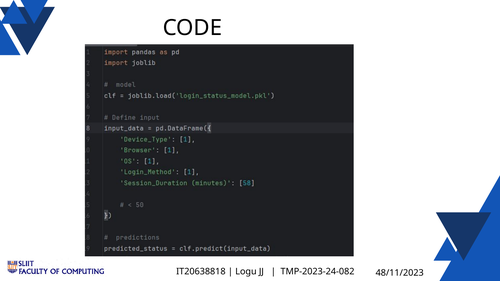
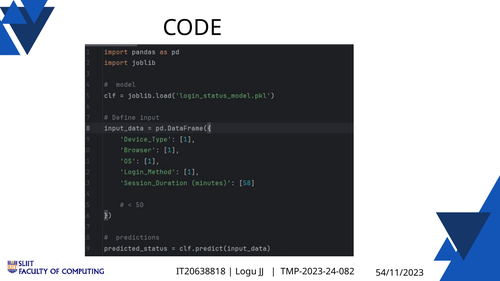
48/11/2023: 48/11/2023 -> 54/11/2023
